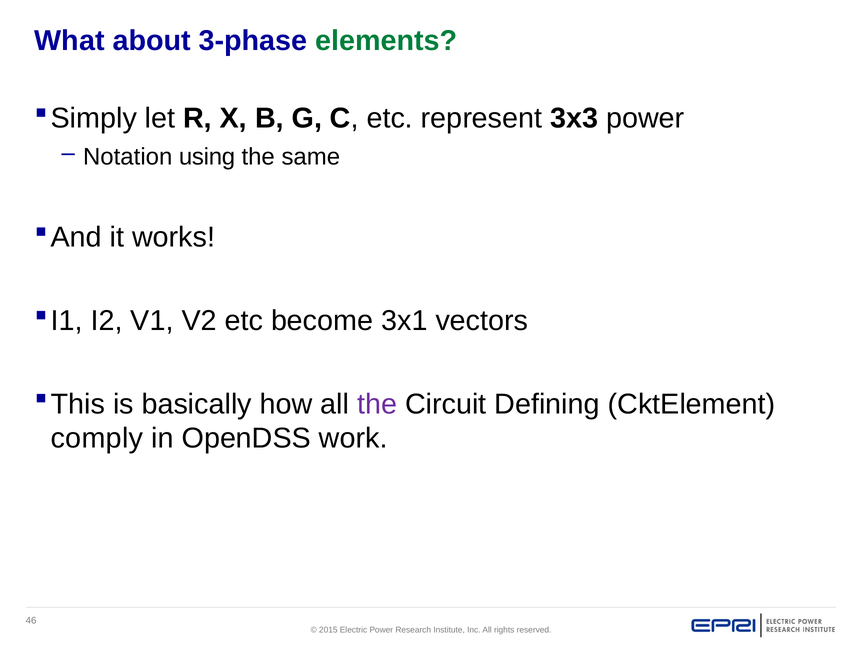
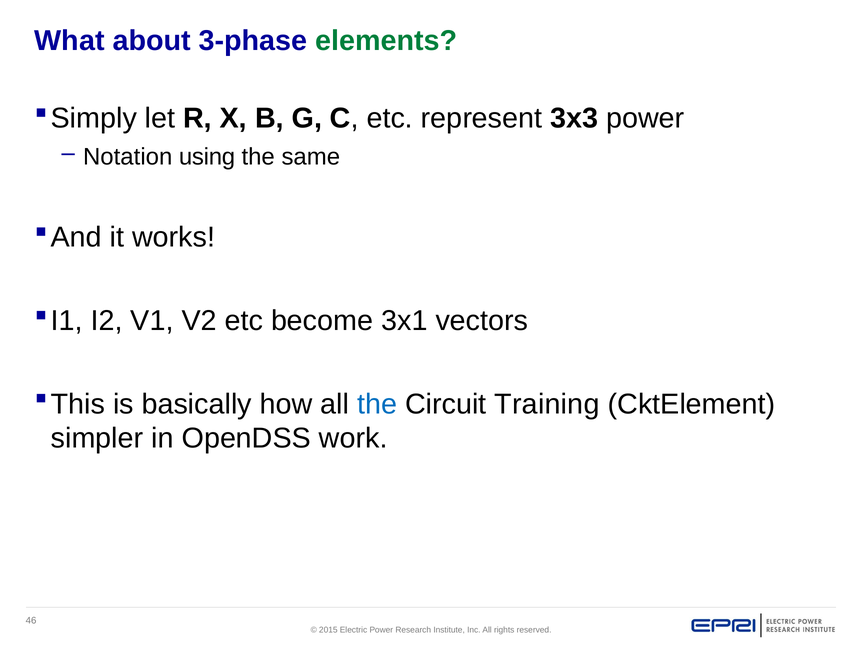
the at (377, 404) colour: purple -> blue
Defining: Defining -> Training
comply: comply -> simpler
